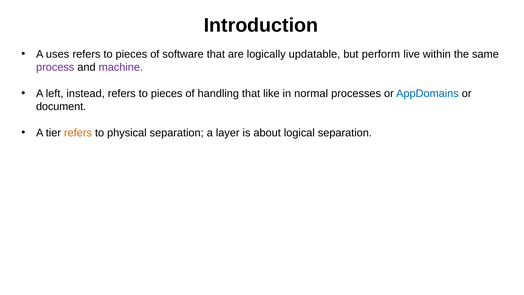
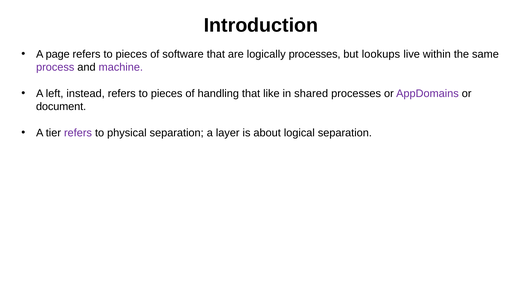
uses: uses -> page
logically updatable: updatable -> processes
perform: perform -> lookups
normal: normal -> shared
AppDomains colour: blue -> purple
refers at (78, 133) colour: orange -> purple
